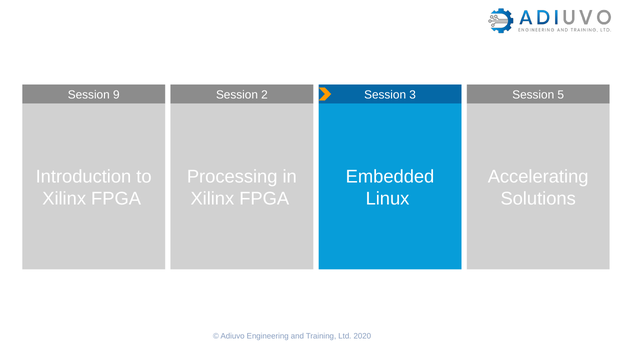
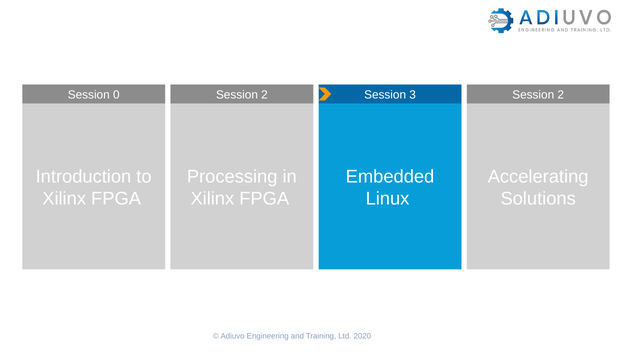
9: 9 -> 0
5 at (561, 95): 5 -> 2
